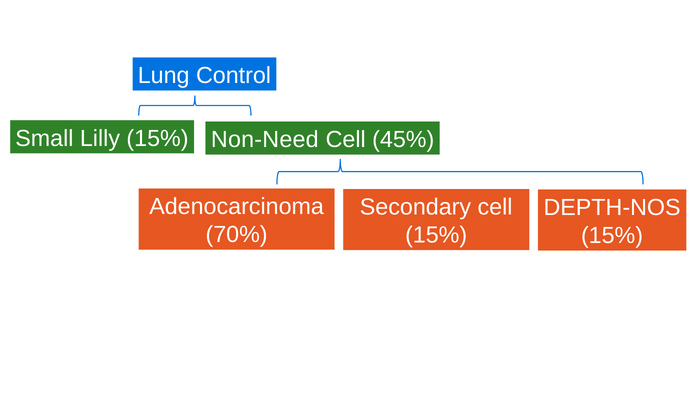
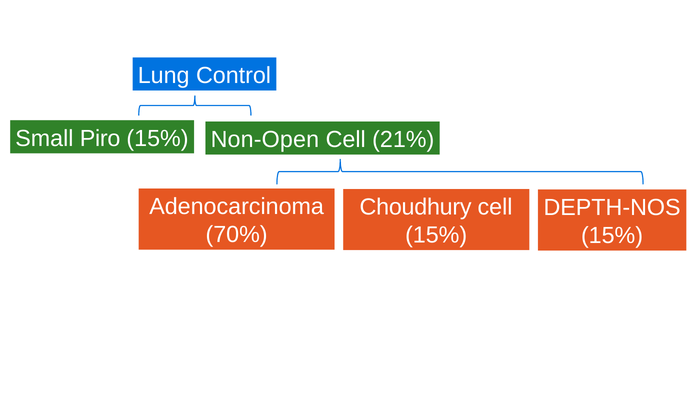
Lilly: Lilly -> Piro
Non-Need: Non-Need -> Non-Open
45%: 45% -> 21%
Secondary: Secondary -> Choudhury
